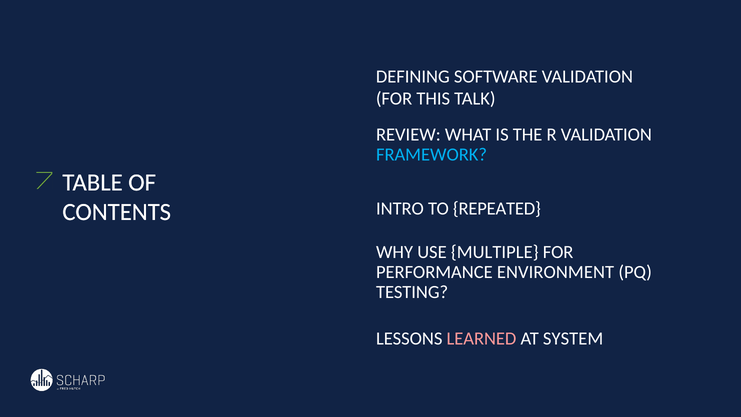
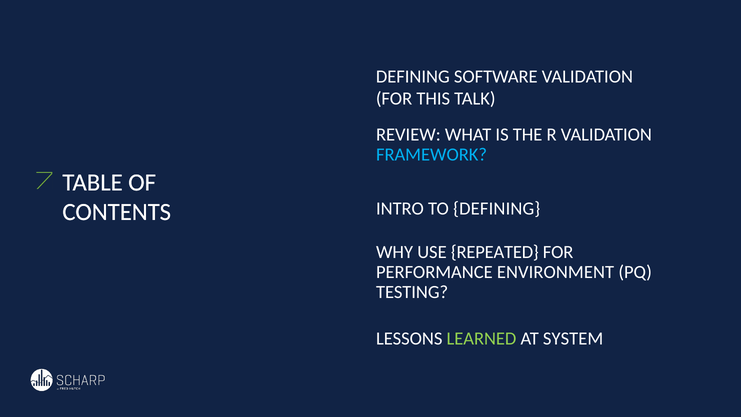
TO REPEATED: REPEATED -> DEFINING
MULTIPLE: MULTIPLE -> REPEATED
LEARNED colour: pink -> light green
